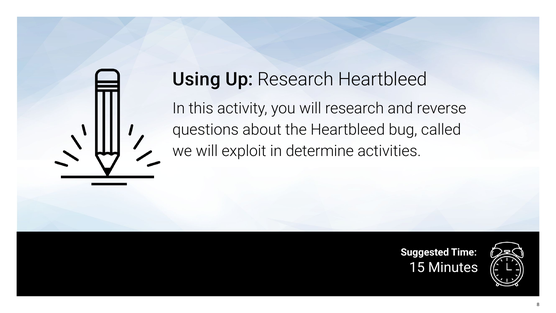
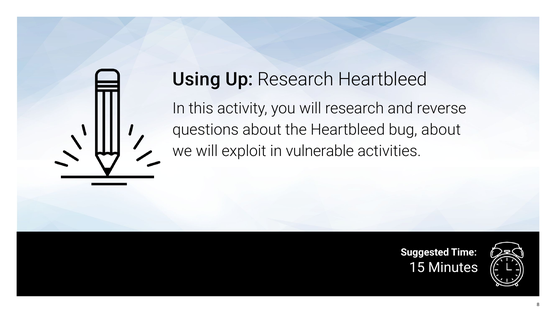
bug called: called -> about
determine: determine -> vulnerable
